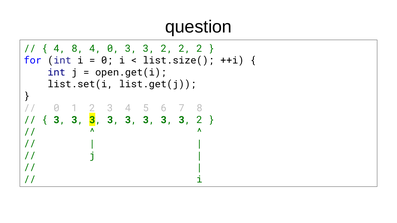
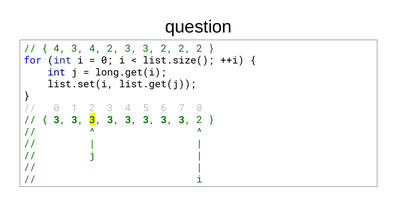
4 8: 8 -> 3
4 0: 0 -> 2
open.get(i: open.get(i -> long.get(i
